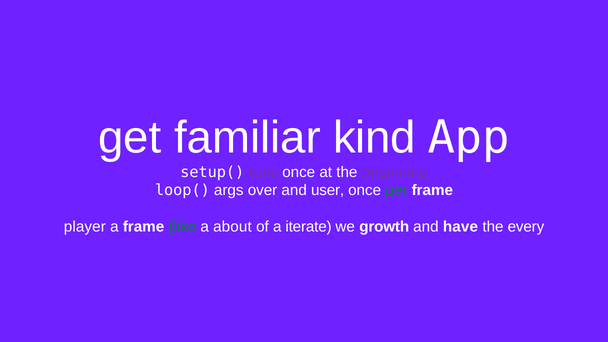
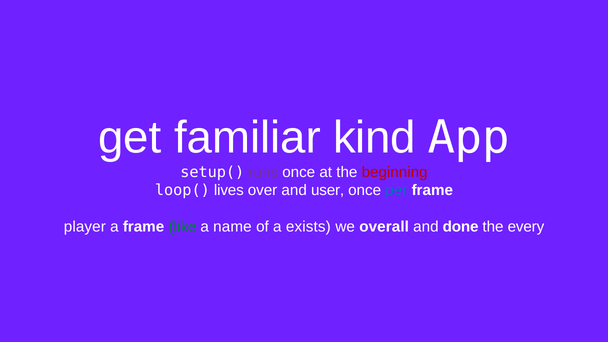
beginning colour: purple -> red
args: args -> lives
per colour: green -> blue
about: about -> name
iterate: iterate -> exists
growth: growth -> overall
have: have -> done
